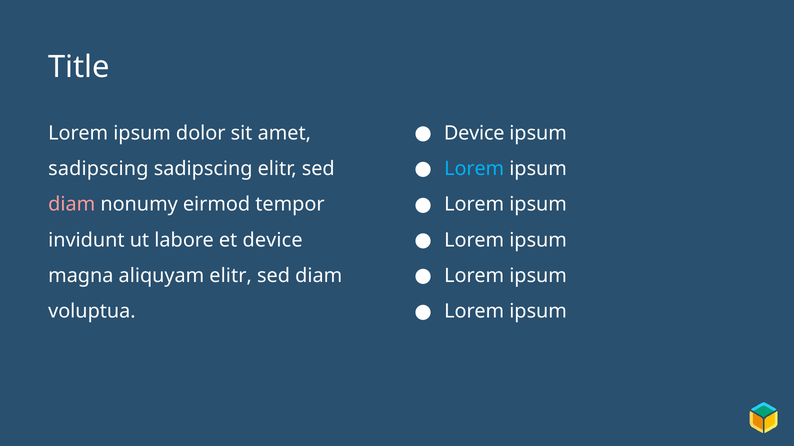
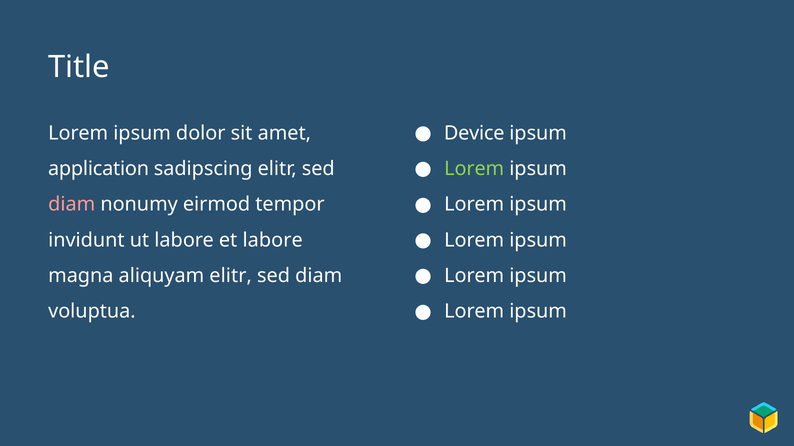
Lorem at (474, 169) colour: light blue -> light green
sadipscing at (98, 169): sadipscing -> application
et device: device -> labore
